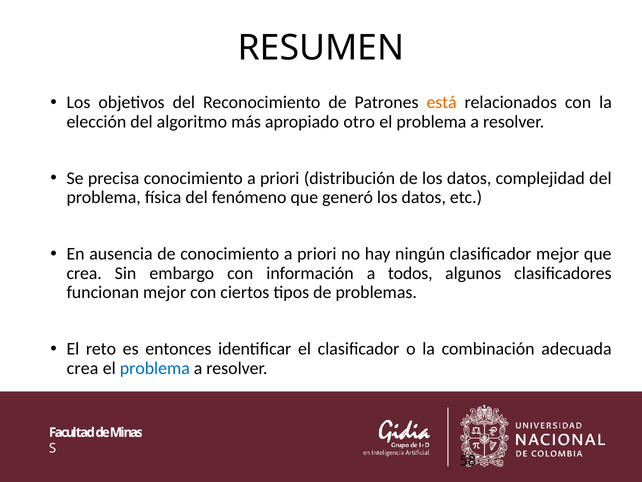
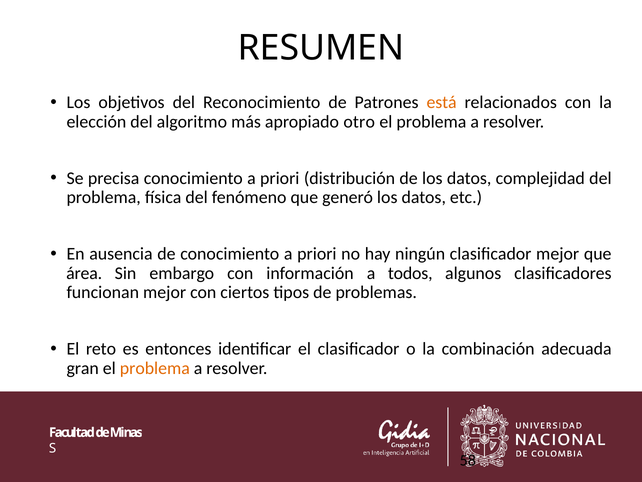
crea at (84, 273): crea -> área
crea at (83, 368): crea -> gran
problema at (155, 368) colour: blue -> orange
